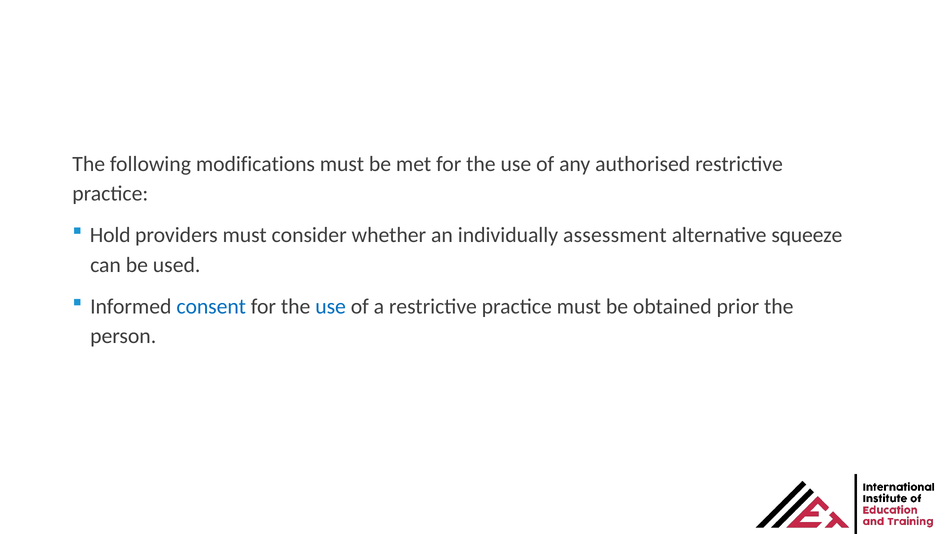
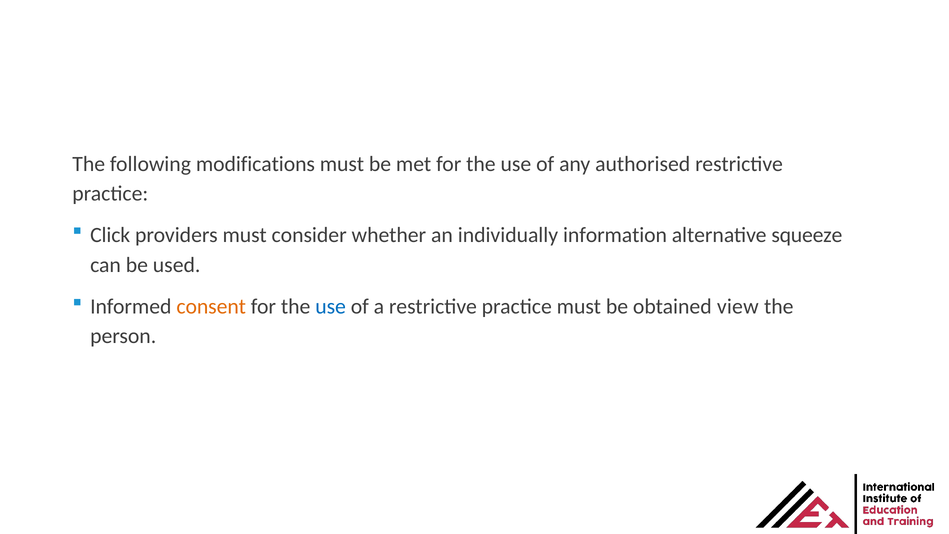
Hold: Hold -> Click
assessment: assessment -> information
consent colour: blue -> orange
prior: prior -> view
